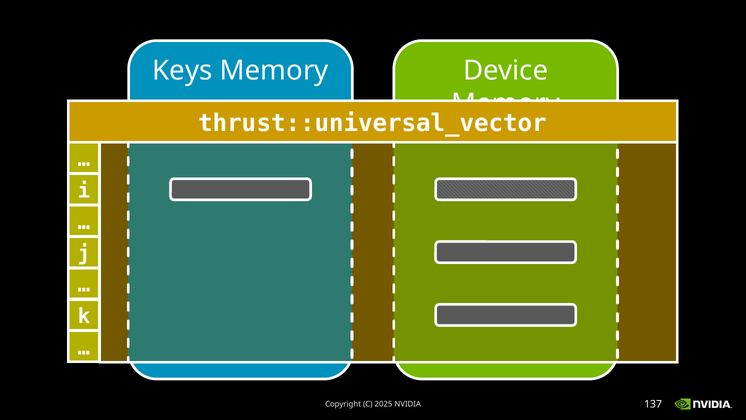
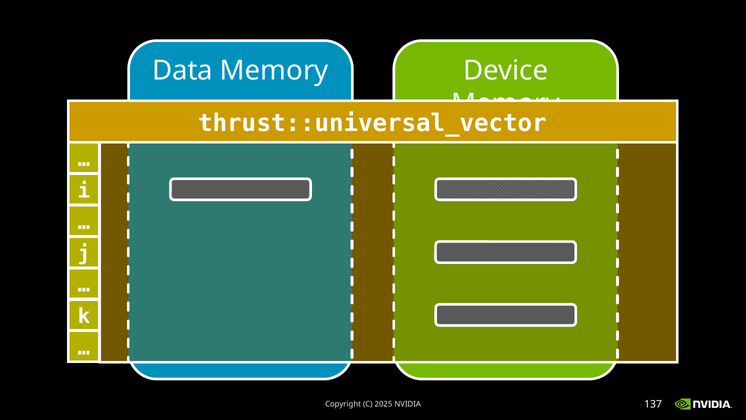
Keys: Keys -> Data
